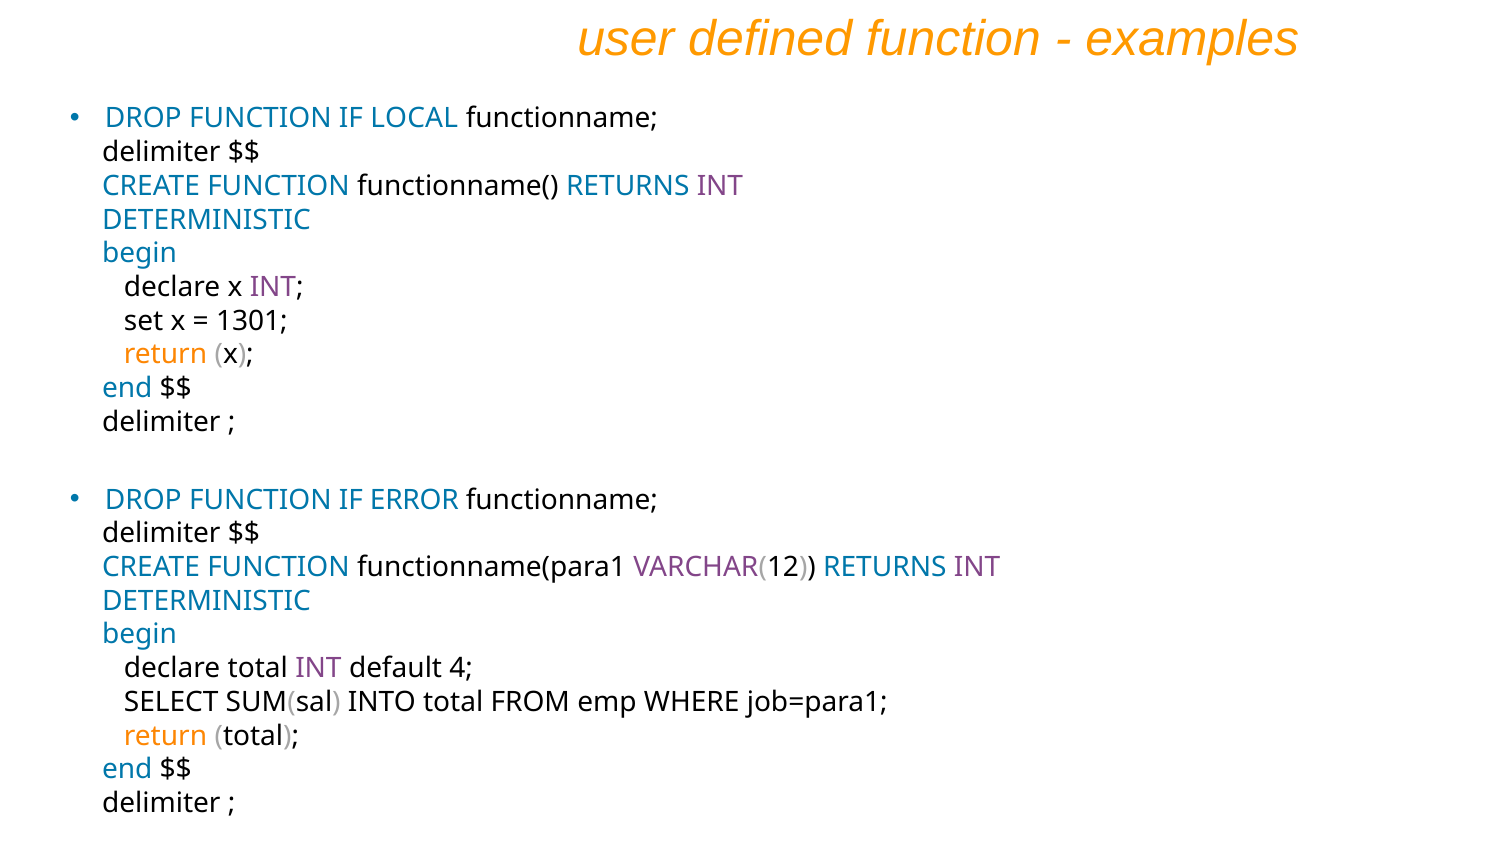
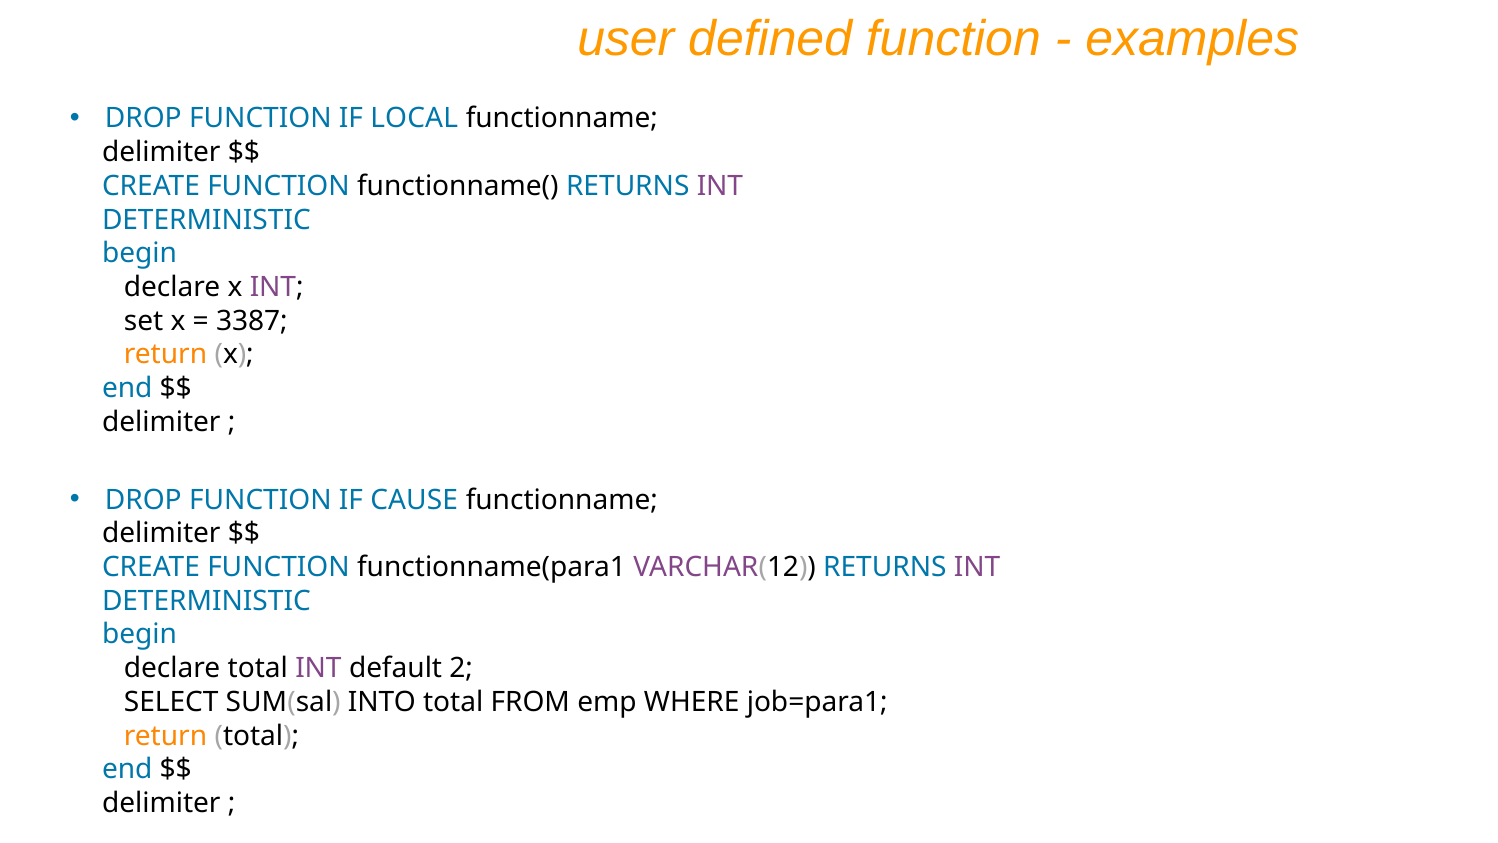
1301: 1301 -> 3387
ERROR: ERROR -> CAUSE
4: 4 -> 2
